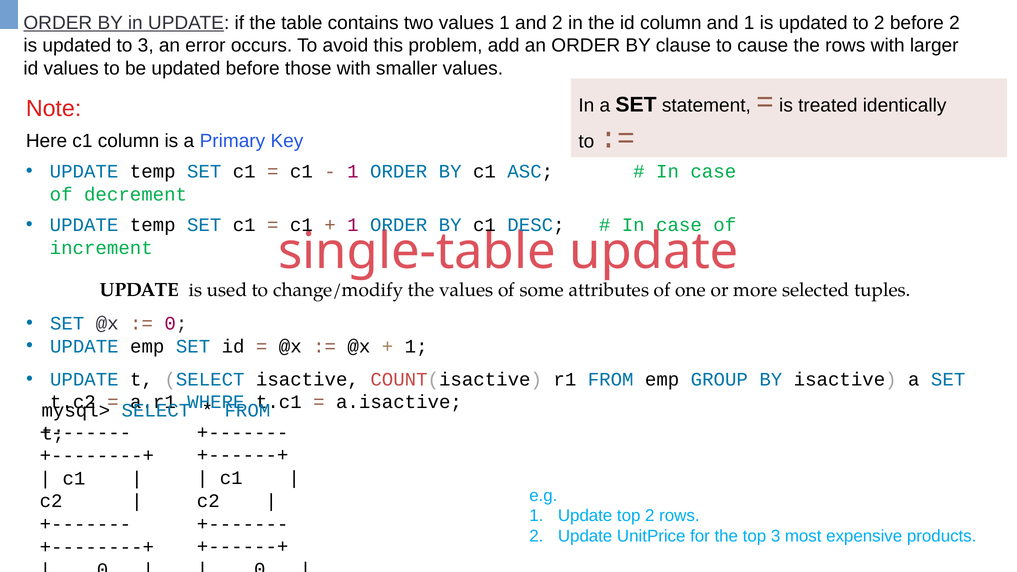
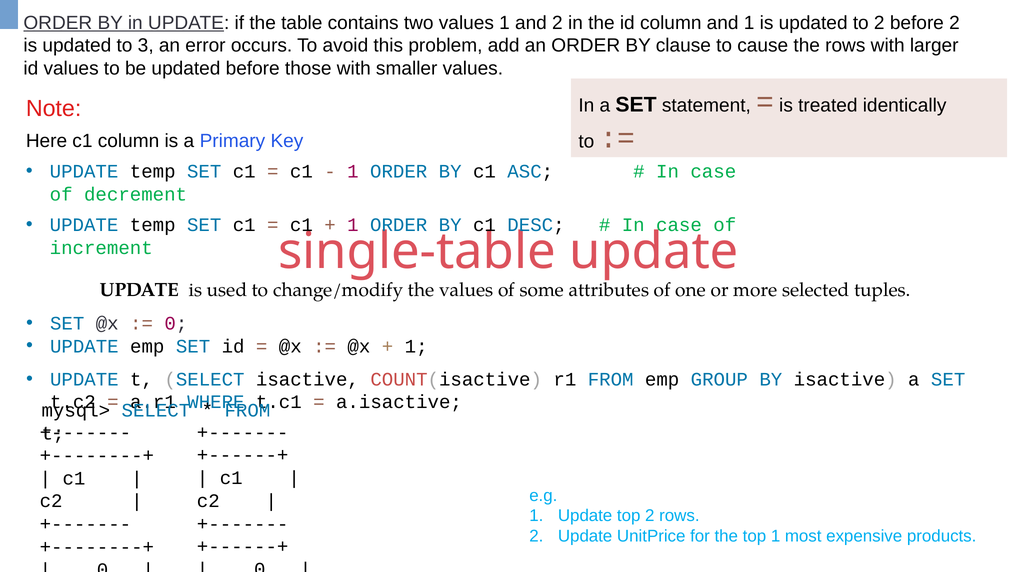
top 3: 3 -> 1
